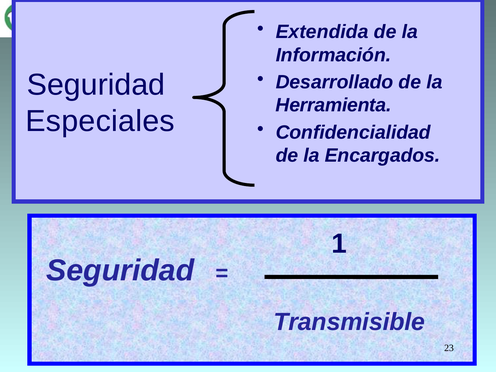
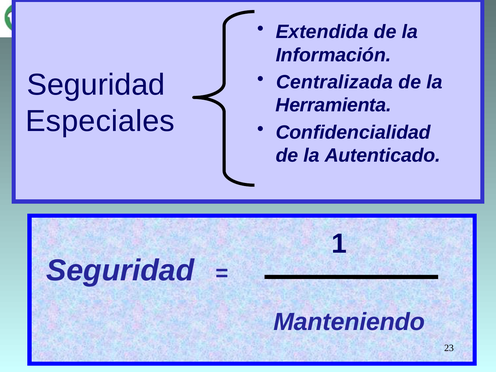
Desarrollado: Desarrollado -> Centralizada
Encargados: Encargados -> Autenticado
Transmisible: Transmisible -> Manteniendo
